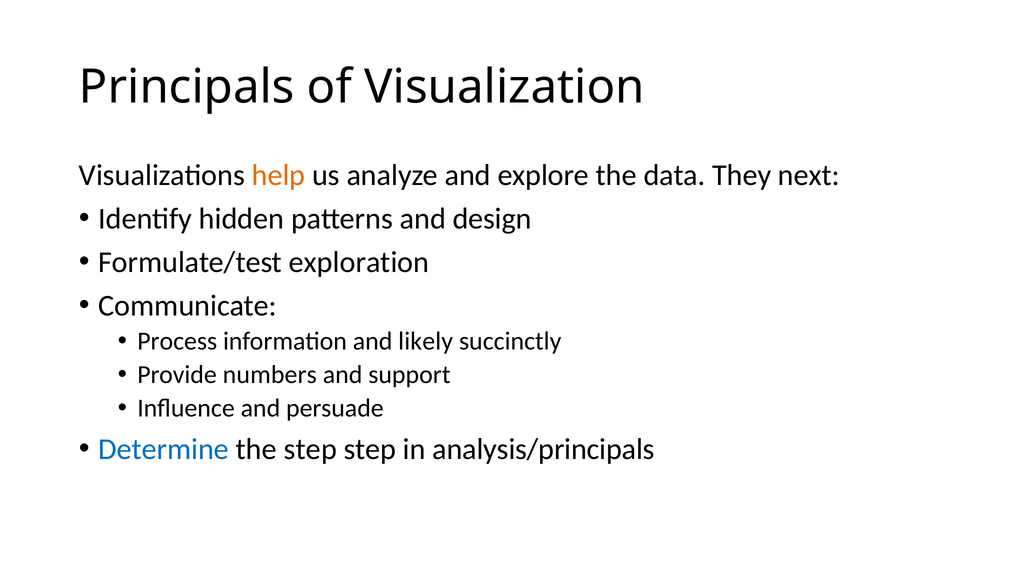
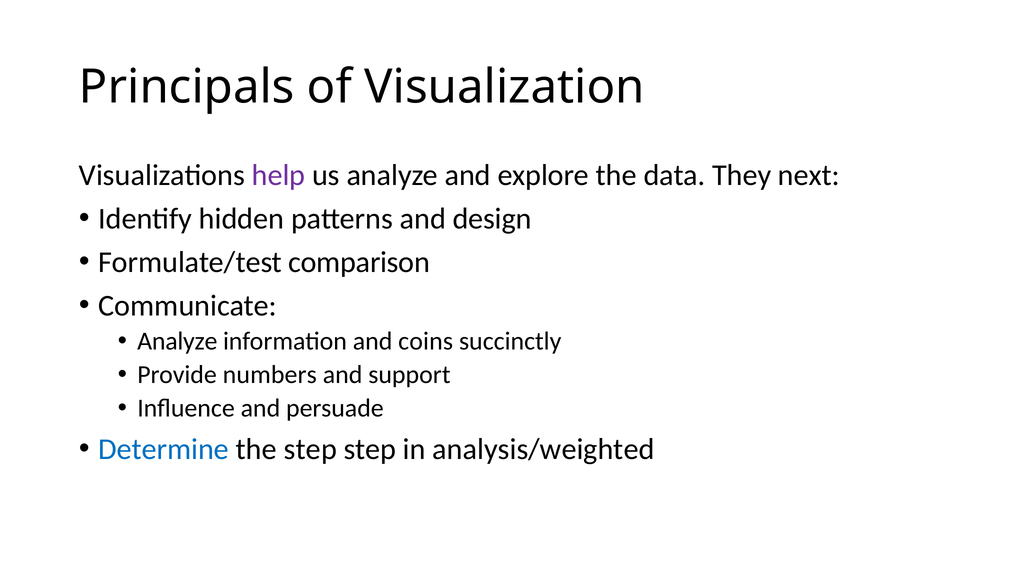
help colour: orange -> purple
exploration: exploration -> comparison
Process at (177, 341): Process -> Analyze
likely: likely -> coins
analysis/principals: analysis/principals -> analysis/weighted
